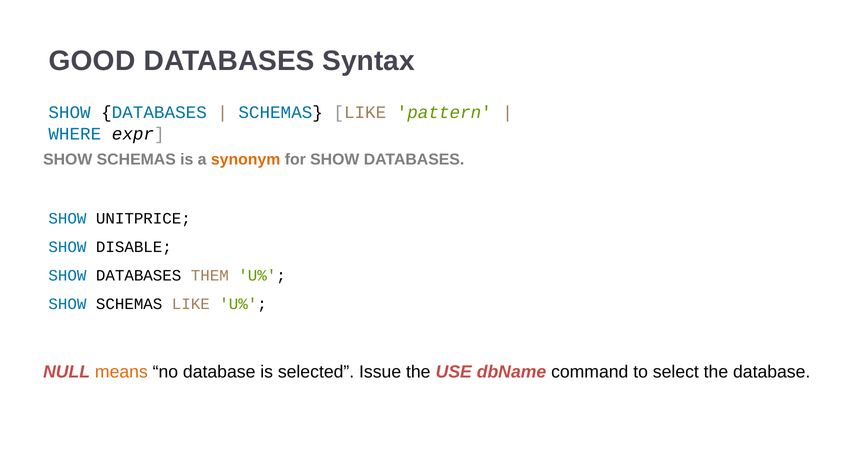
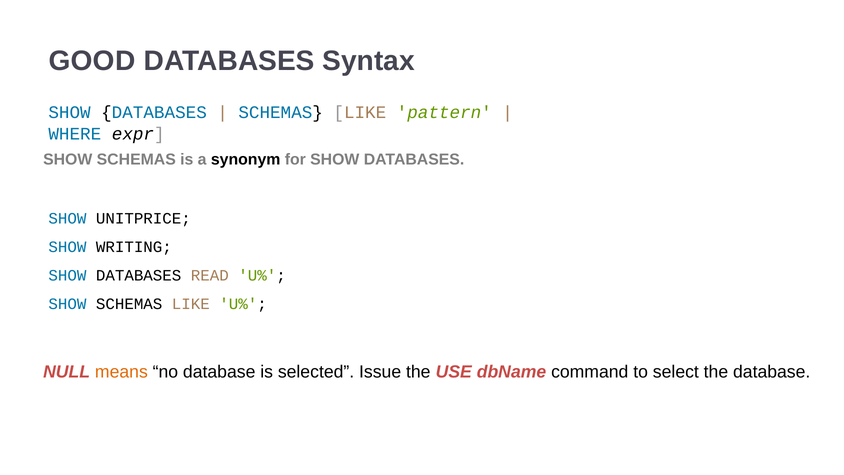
synonym colour: orange -> black
DISABLE: DISABLE -> WRITING
THEM: THEM -> READ
